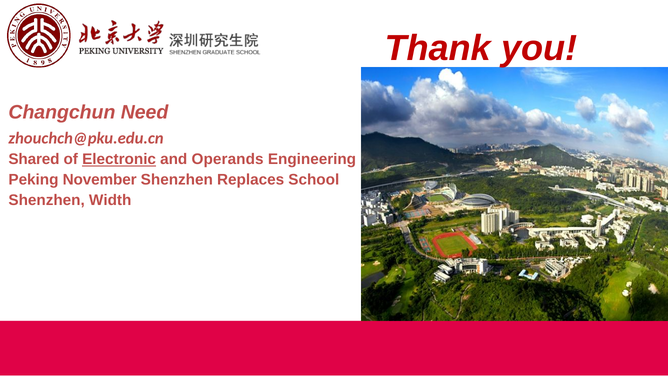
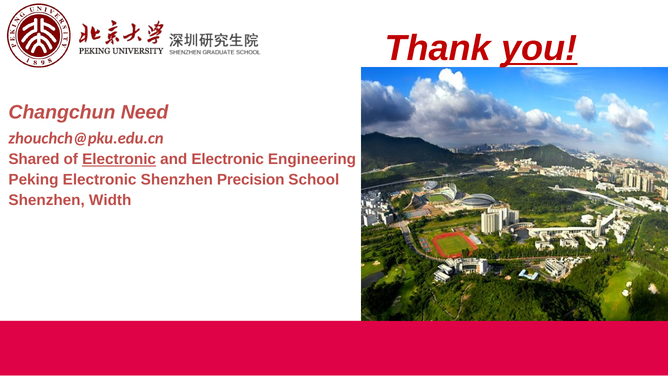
you underline: none -> present
and Operands: Operands -> Electronic
Peking November: November -> Electronic
Replaces: Replaces -> Precision
